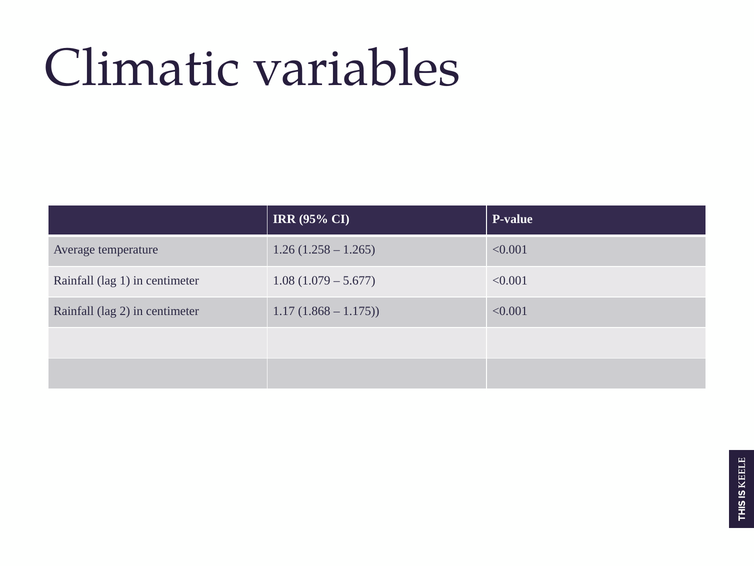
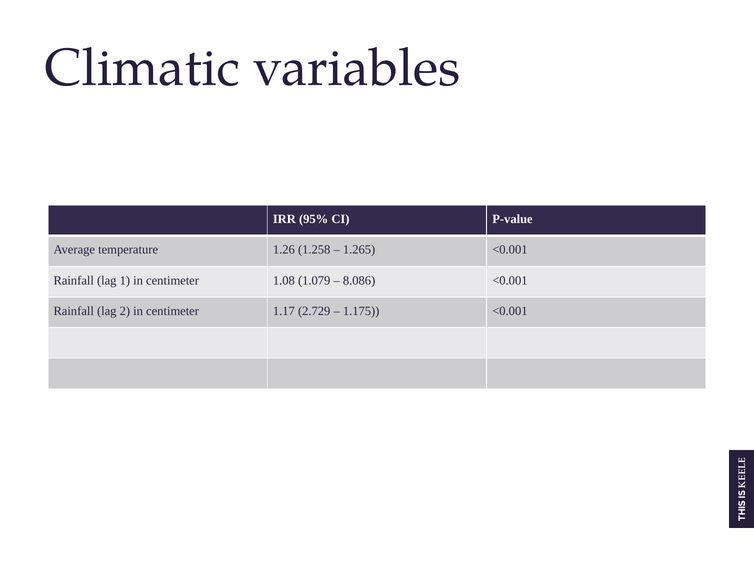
5.677: 5.677 -> 8.086
1.868: 1.868 -> 2.729
